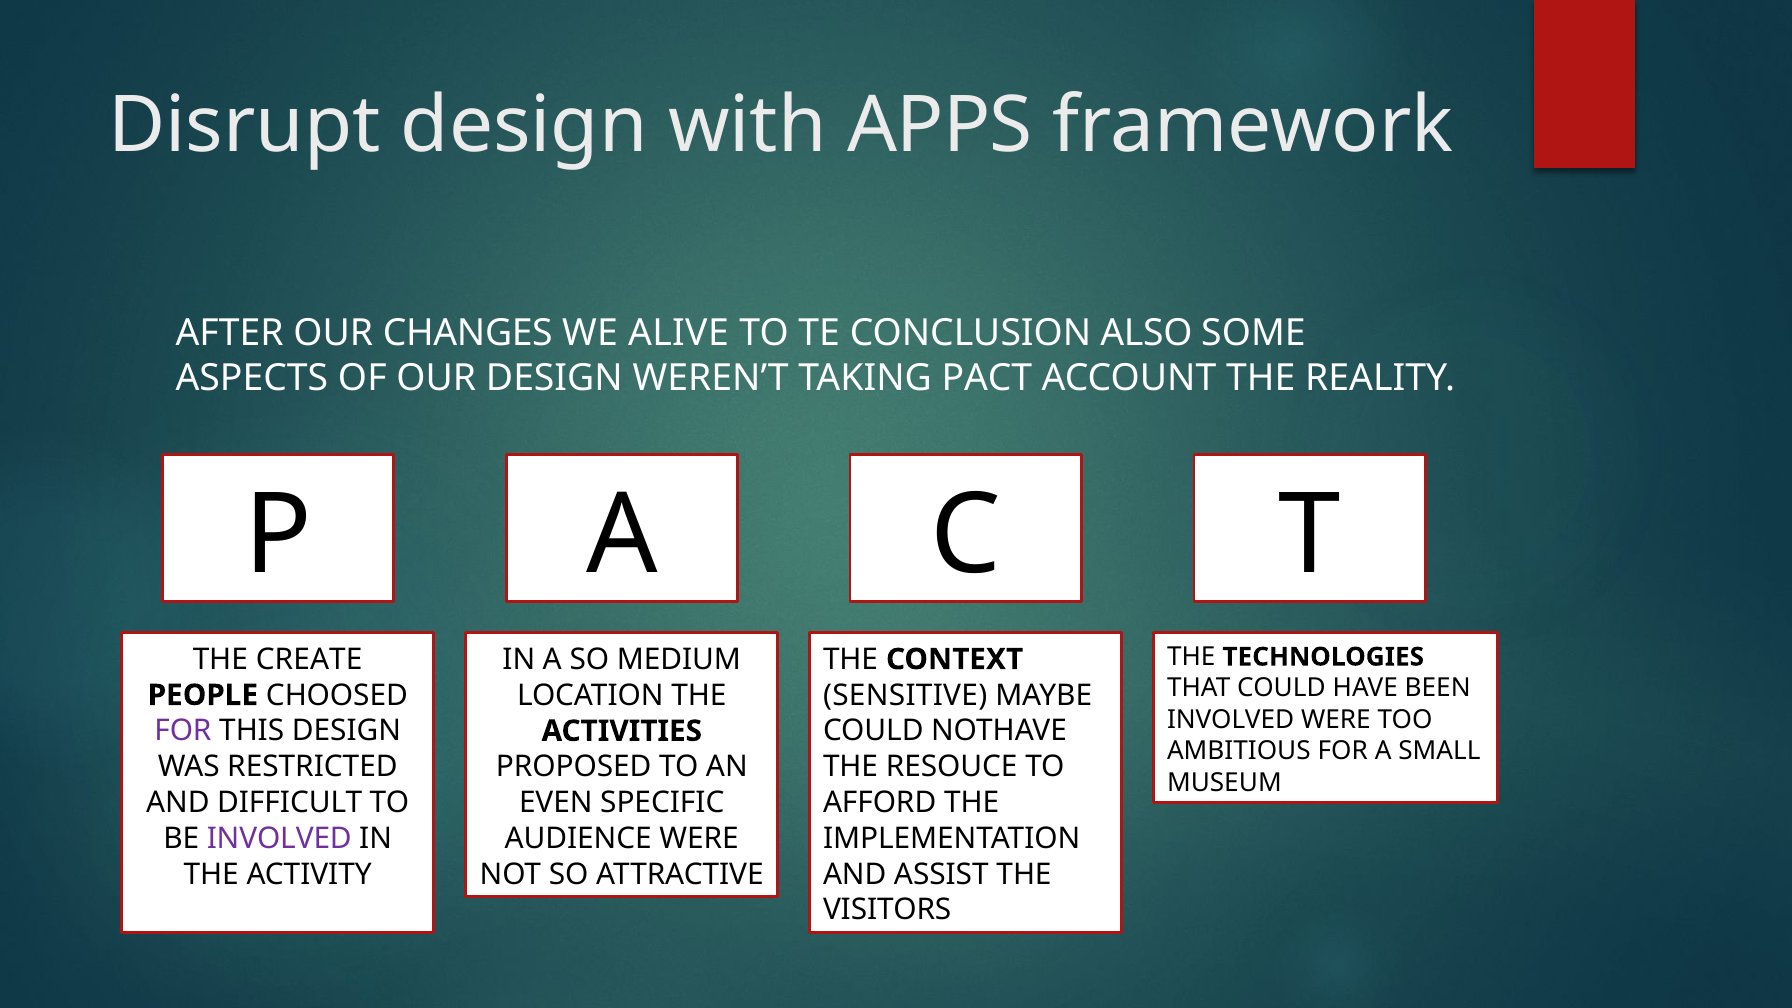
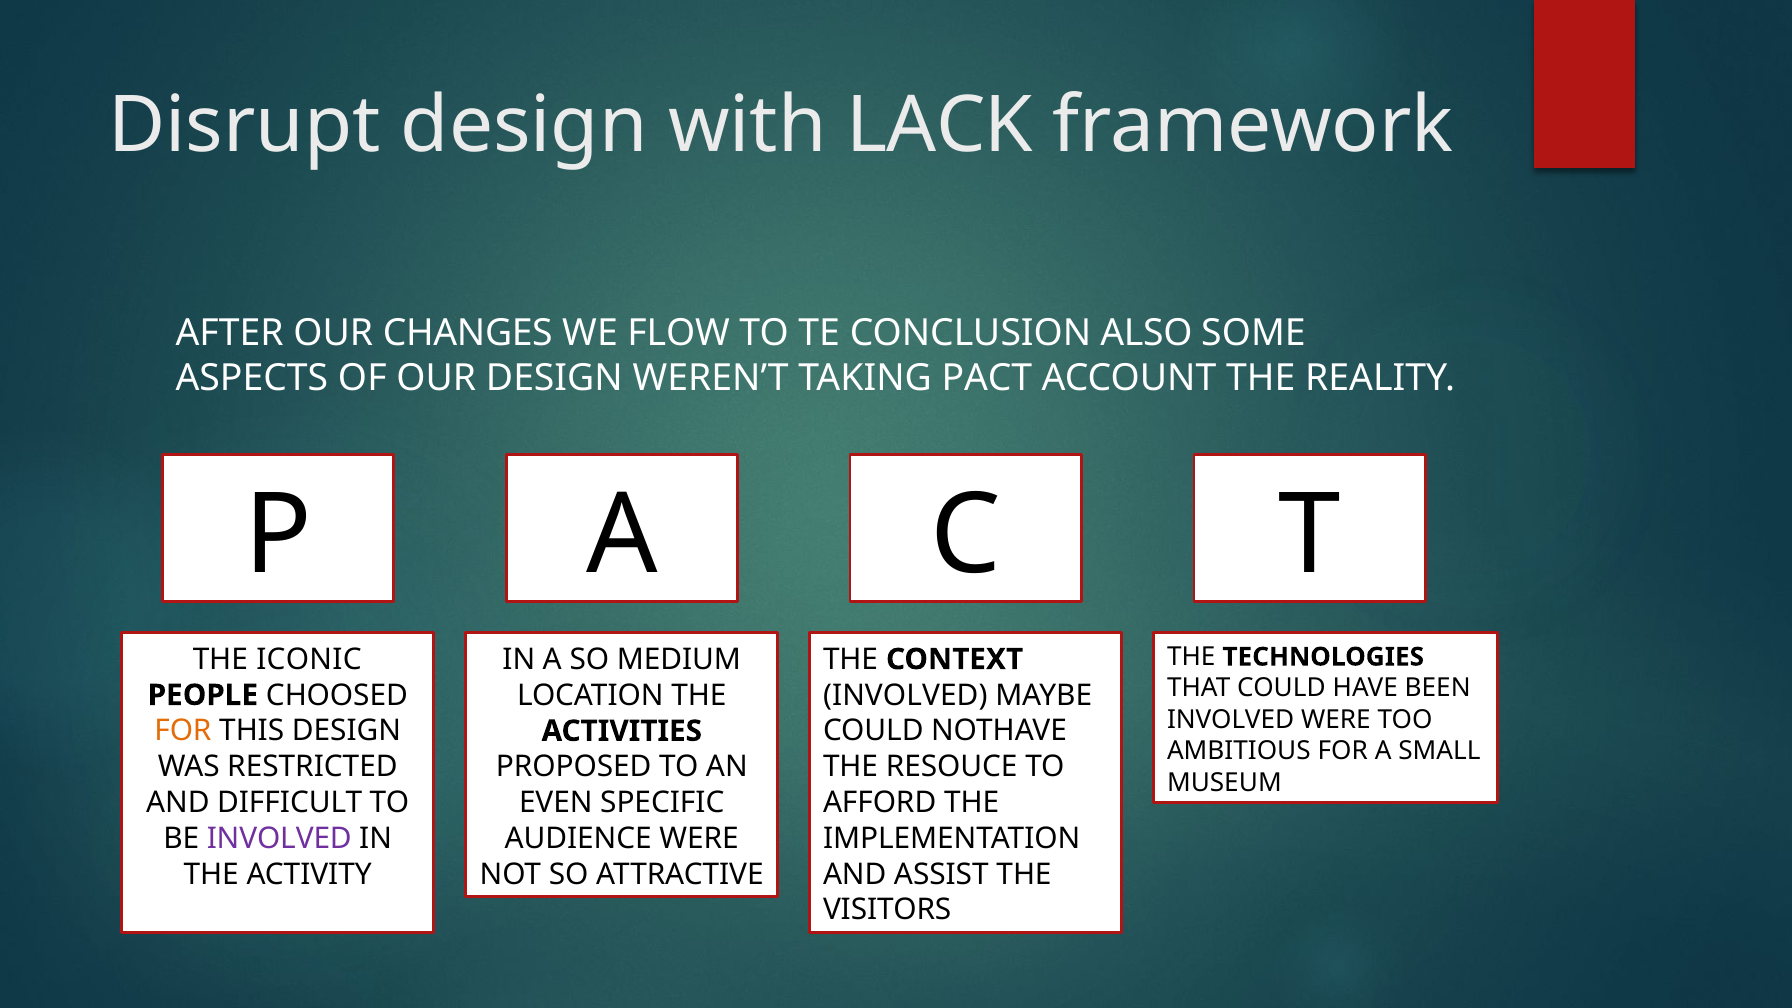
APPS: APPS -> LACK
ALIVE: ALIVE -> FLOW
CREATE: CREATE -> ICONIC
SENSITIVE at (905, 695): SENSITIVE -> INVOLVED
FOR at (183, 731) colour: purple -> orange
